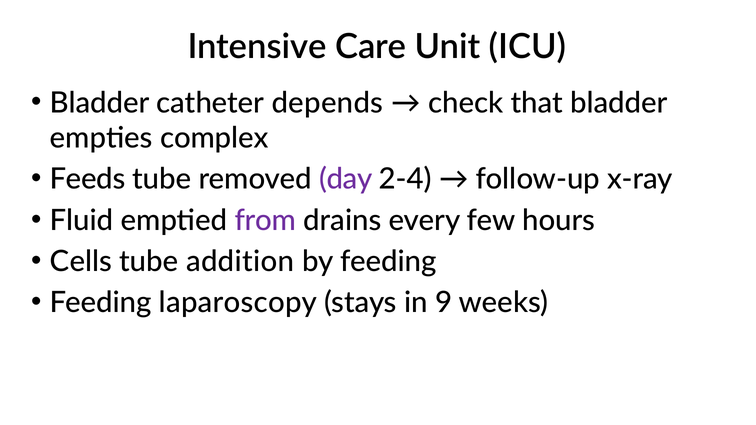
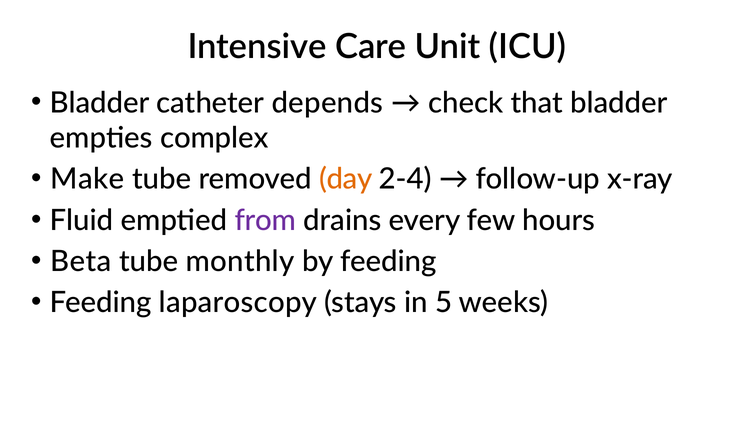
Feeds: Feeds -> Make
day colour: purple -> orange
Cells: Cells -> Beta
addition: addition -> monthly
9: 9 -> 5
